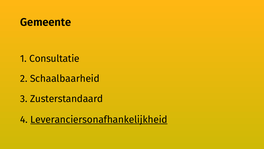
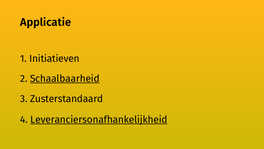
Gemeente: Gemeente -> Applicatie
Consultatie: Consultatie -> Initiatieven
Schaalbaarheid underline: none -> present
